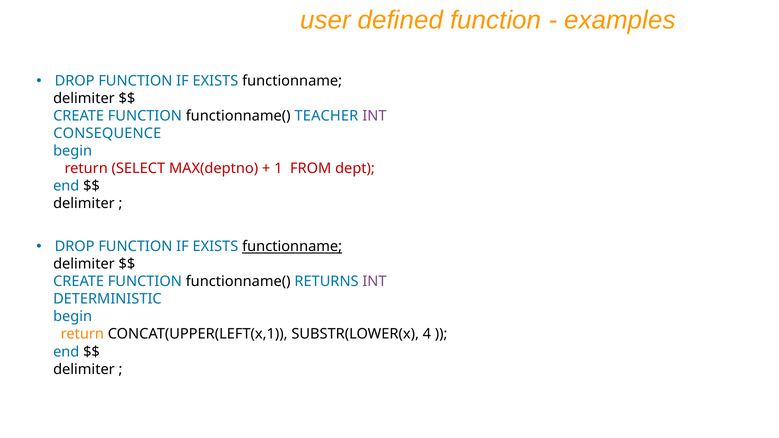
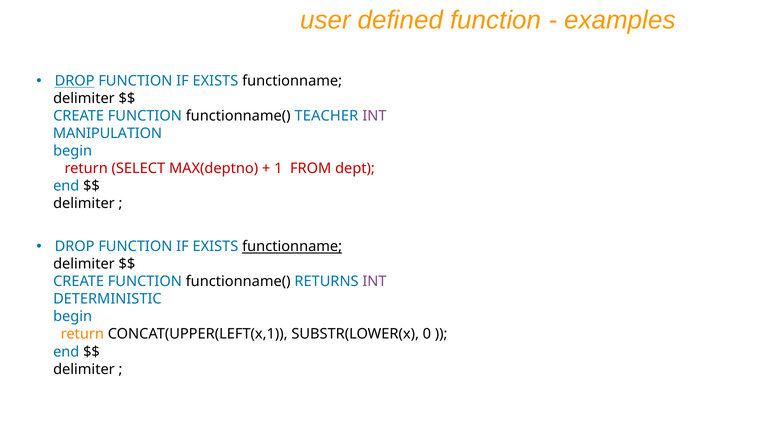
DROP at (75, 81) underline: none -> present
CONSEQUENCE: CONSEQUENCE -> MANIPULATION
4: 4 -> 0
